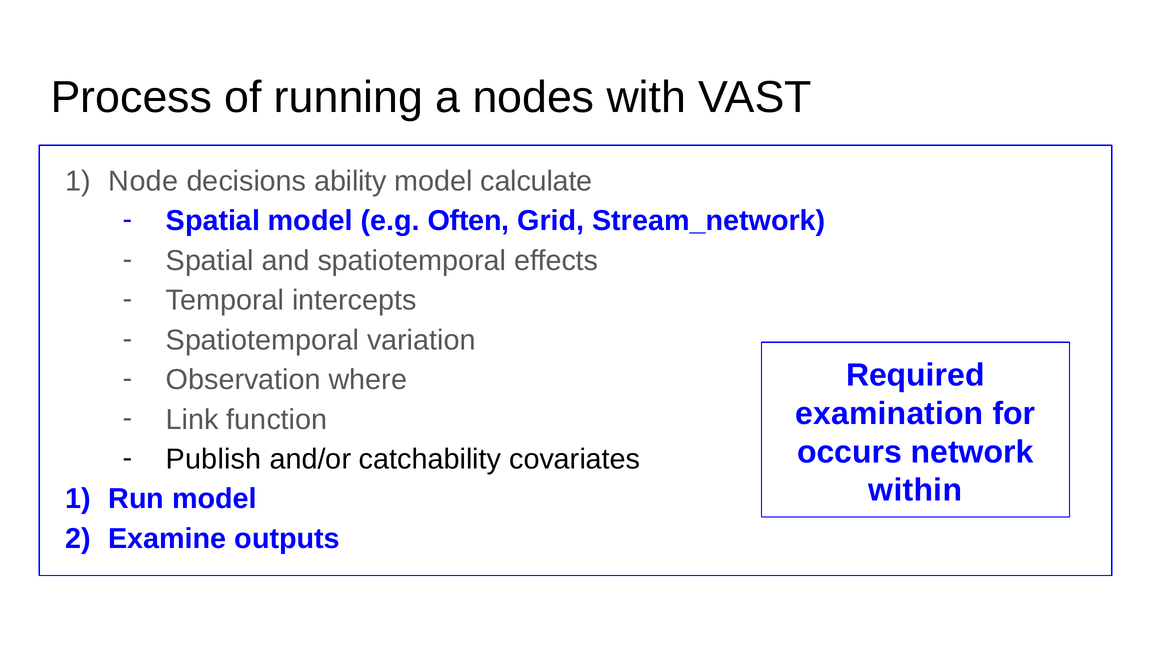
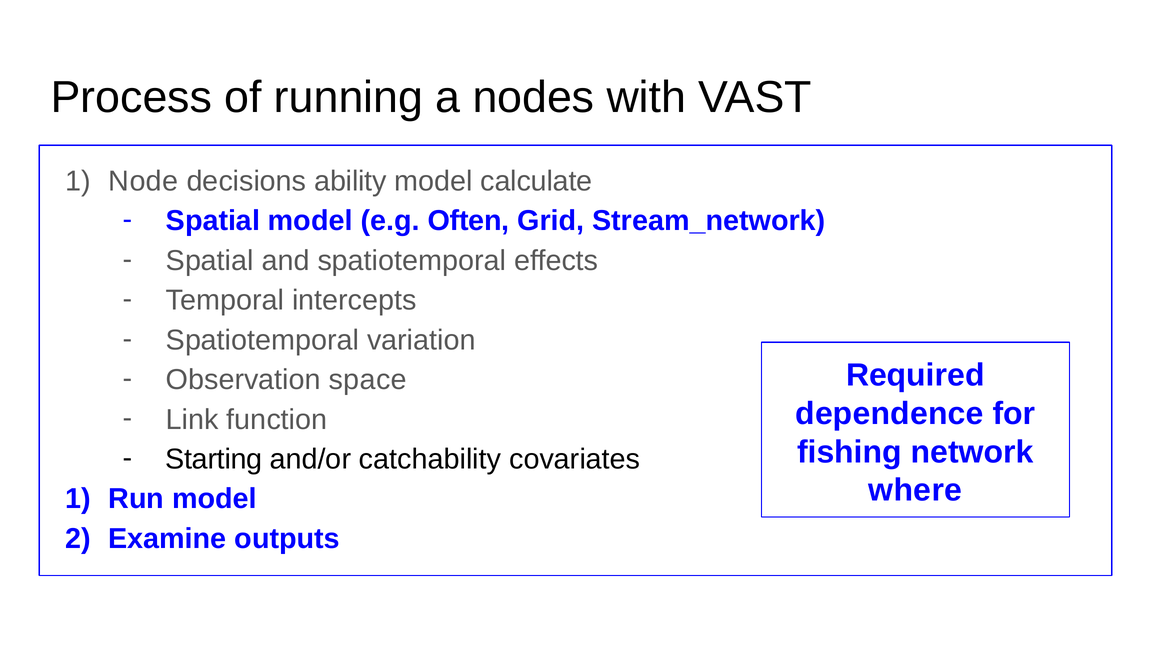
where: where -> space
examination: examination -> dependence
occurs: occurs -> fishing
Publish: Publish -> Starting
within: within -> where
